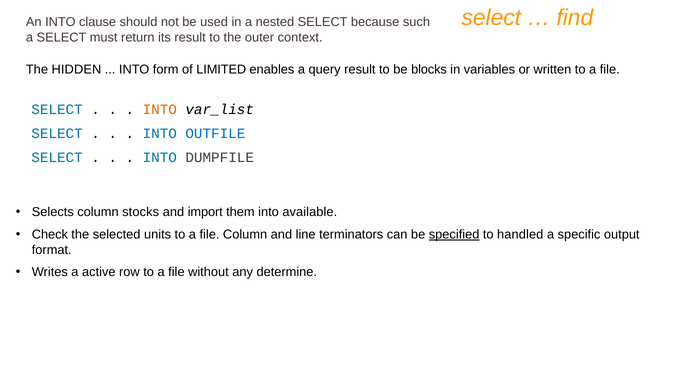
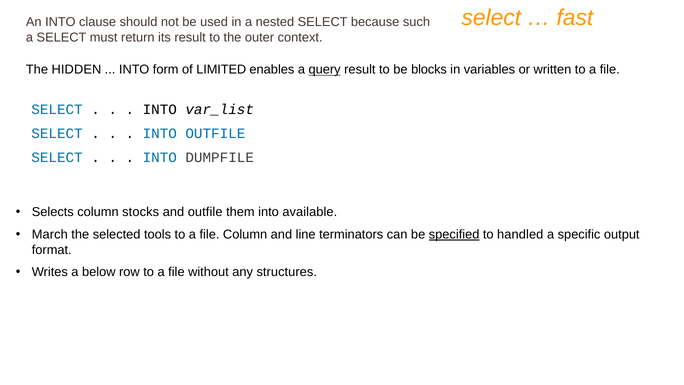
find: find -> fast
query underline: none -> present
INTO at (160, 109) colour: orange -> black
and import: import -> outfile
Check: Check -> March
units: units -> tools
active: active -> below
determine: determine -> structures
